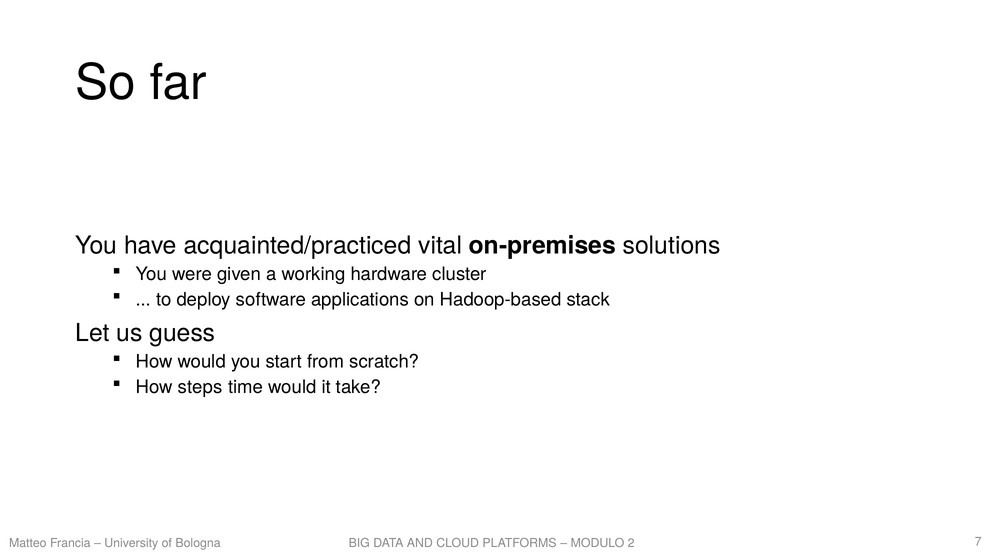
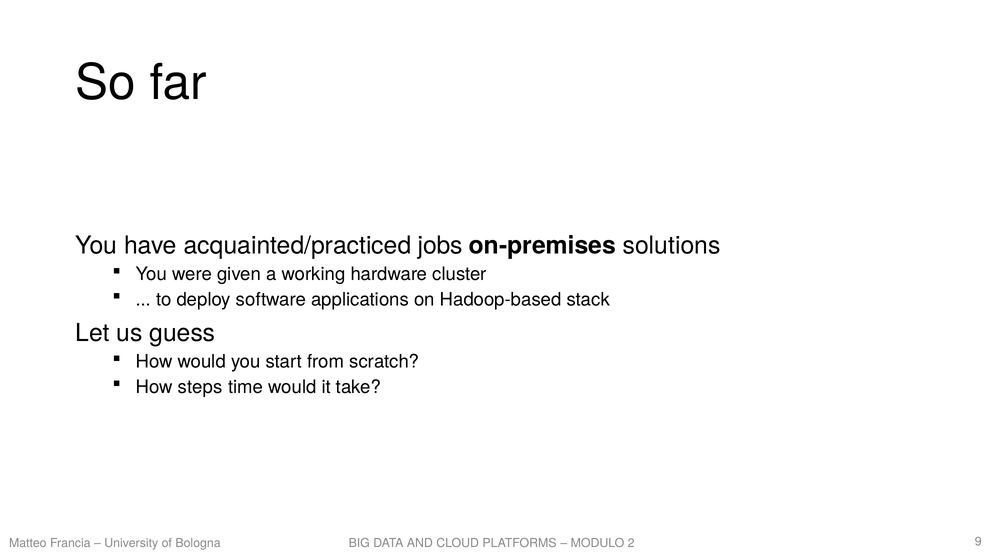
vital: vital -> jobs
7: 7 -> 9
